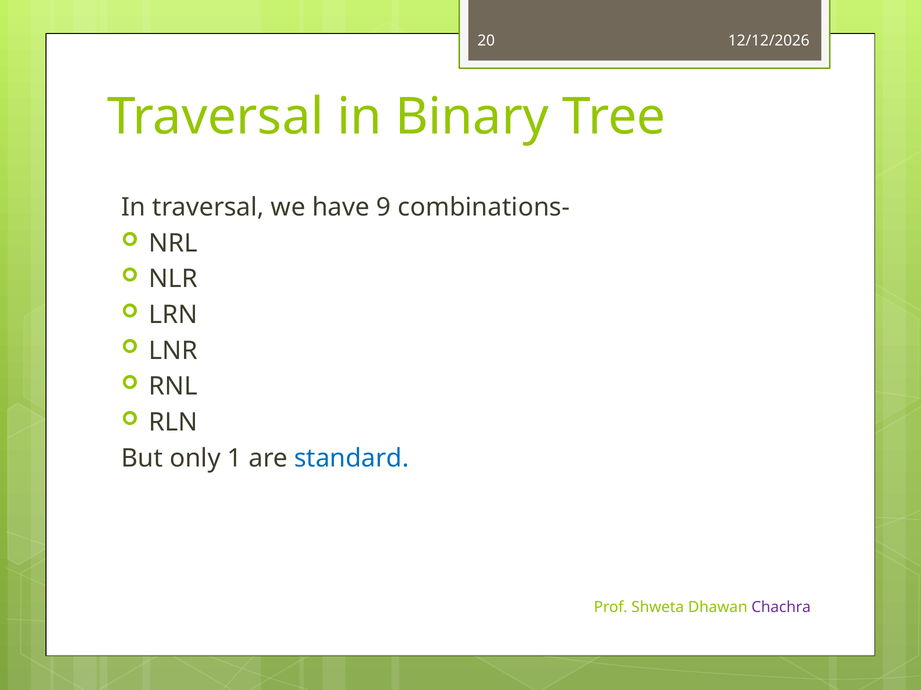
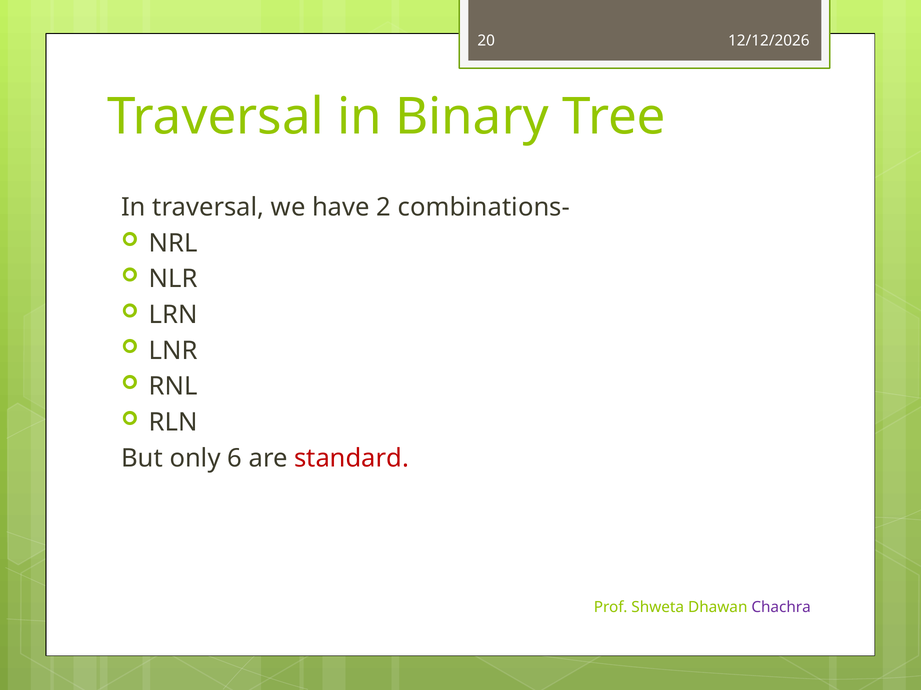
9: 9 -> 2
1: 1 -> 6
standard colour: blue -> red
